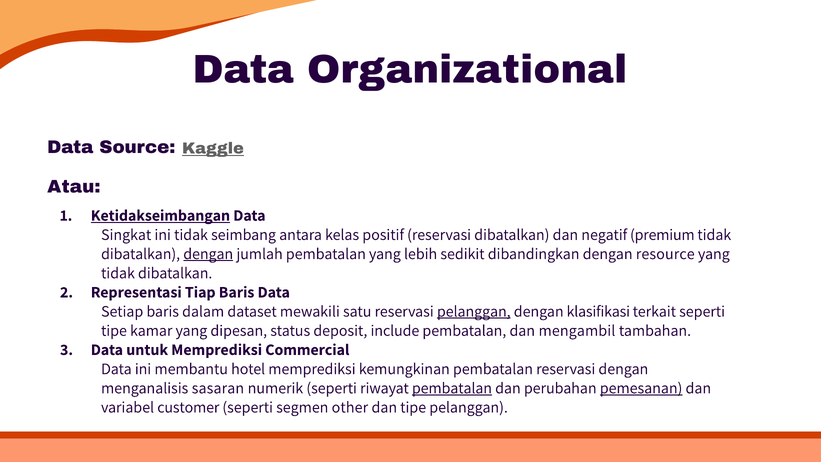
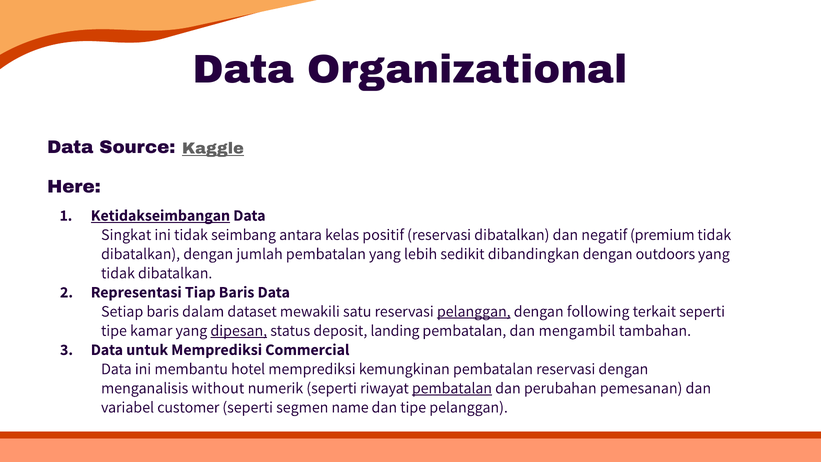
Atau: Atau -> Here
dengan at (208, 254) underline: present -> none
resource: resource -> outdoors
klasifikasi: klasifikasi -> following
dipesan underline: none -> present
include: include -> landing
sasaran: sasaran -> without
pemesanan underline: present -> none
other: other -> name
